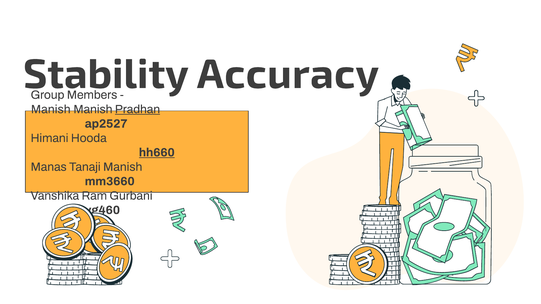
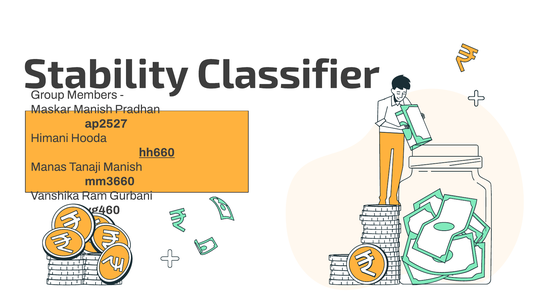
Accuracy: Accuracy -> Classifier
Manish at (51, 109): Manish -> Maskar
Pradhan underline: present -> none
